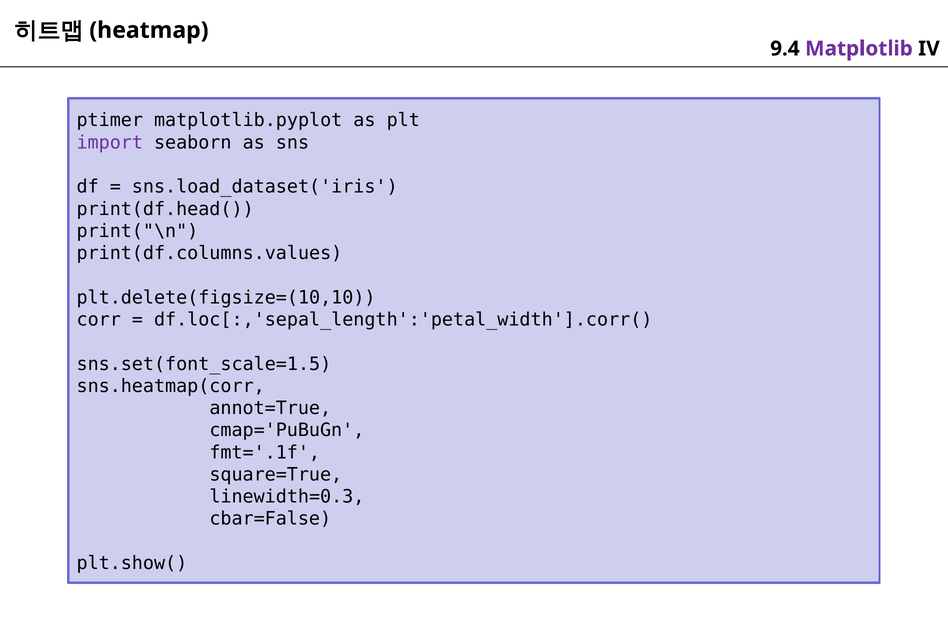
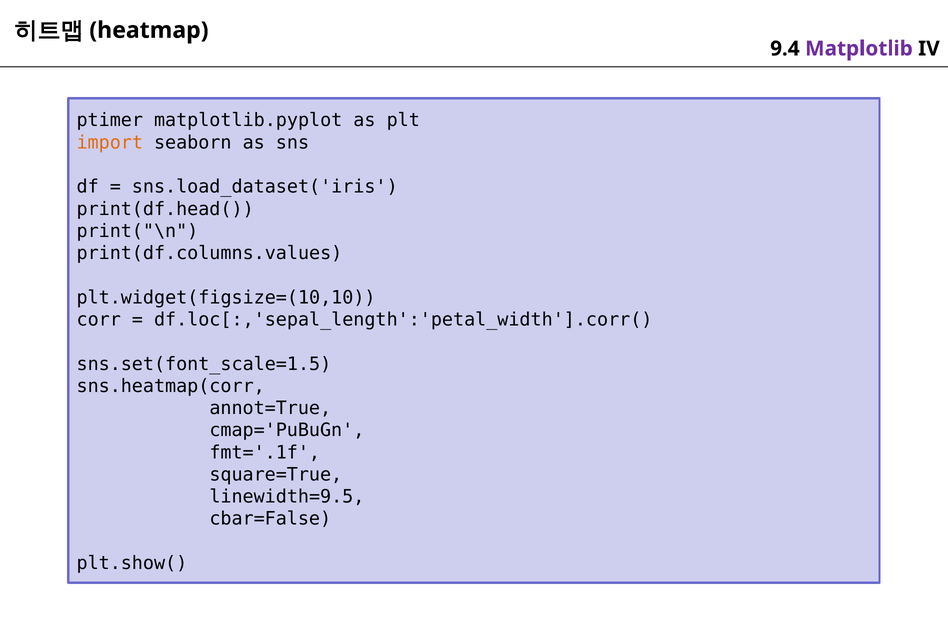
import colour: purple -> orange
plt.delete(figsize=(10,10: plt.delete(figsize=(10,10 -> plt.widget(figsize=(10,10
linewidth=0.3: linewidth=0.3 -> linewidth=9.5
